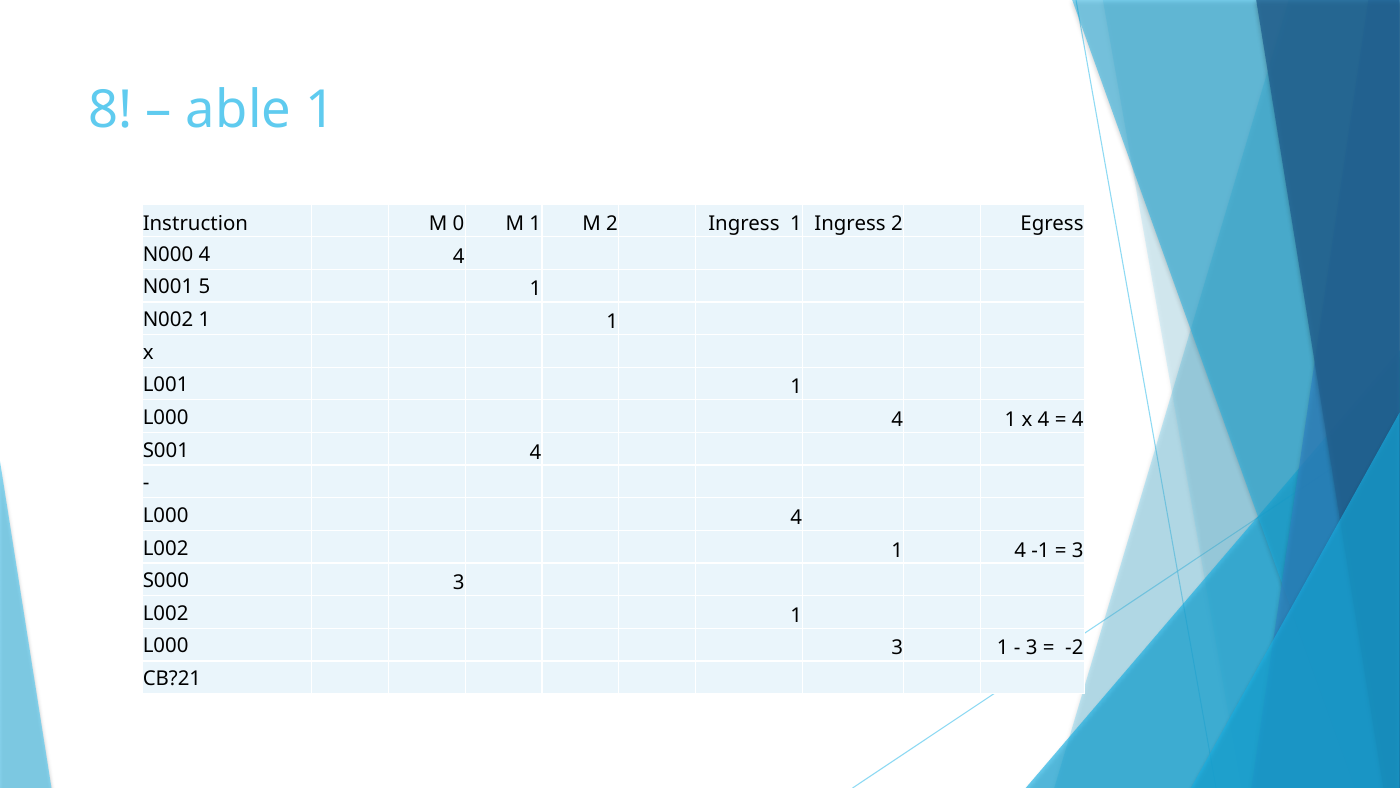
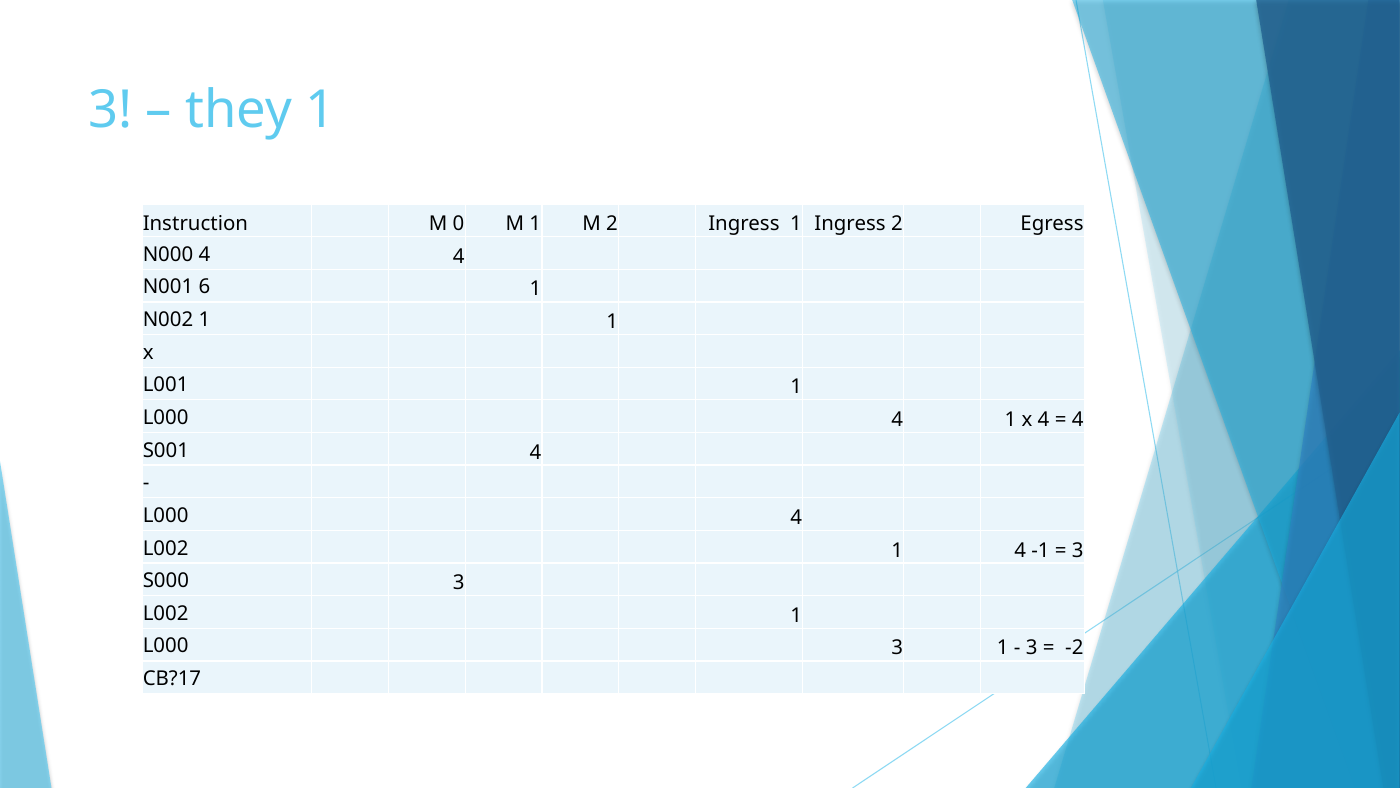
8 at (110, 110): 8 -> 3
able: able -> they
5: 5 -> 6
CB?21: CB?21 -> CB?17
